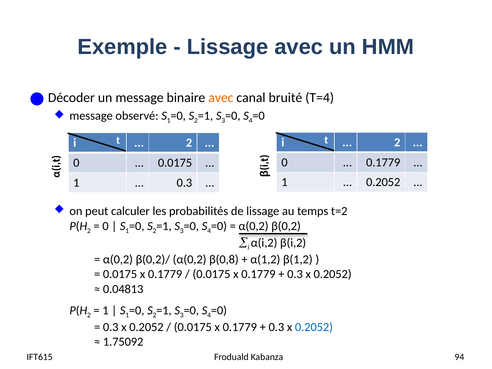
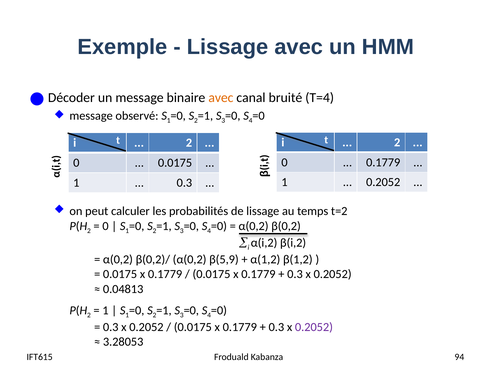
β(0,8: β(0,8 -> β(5,9
0.2052 at (314, 327) colour: blue -> purple
1.75092: 1.75092 -> 3.28053
